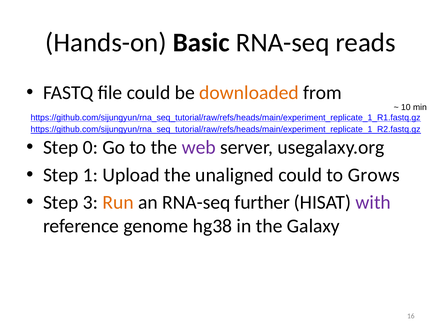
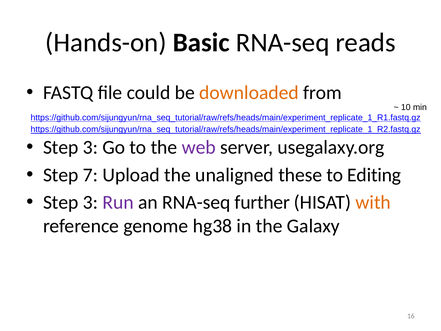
0 at (90, 147): 0 -> 3
1: 1 -> 7
unaligned could: could -> these
Grows: Grows -> Editing
Run colour: orange -> purple
with colour: purple -> orange
